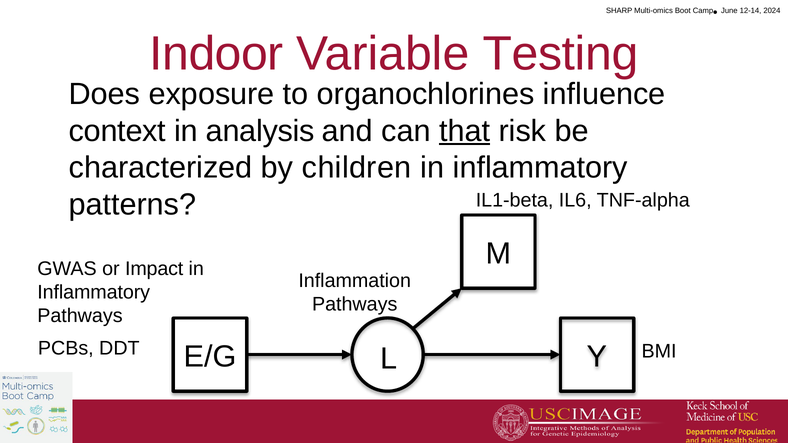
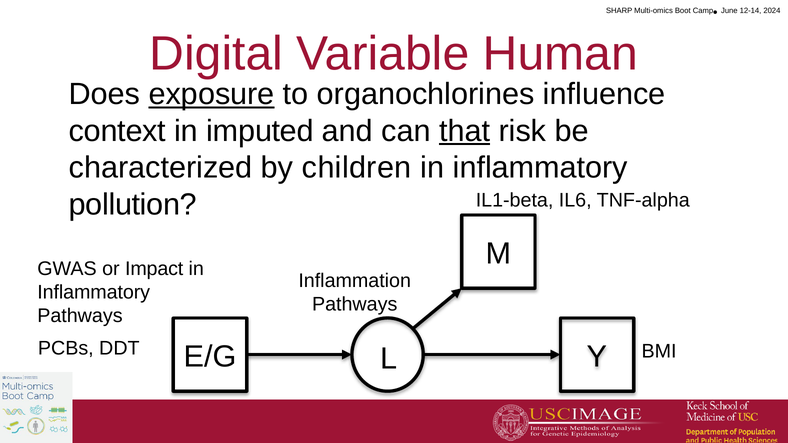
Indoor: Indoor -> Digital
Testing: Testing -> Human
exposure underline: none -> present
analysis: analysis -> imputed
patterns: patterns -> pollution
